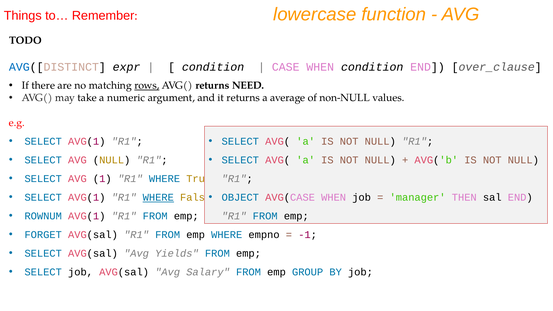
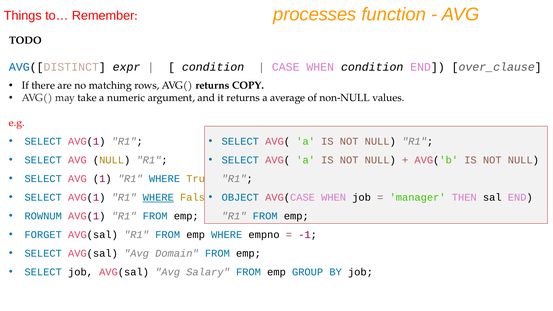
lowercase: lowercase -> processes
rows underline: present -> none
NEED: NEED -> COPY
Yields: Yields -> Domain
